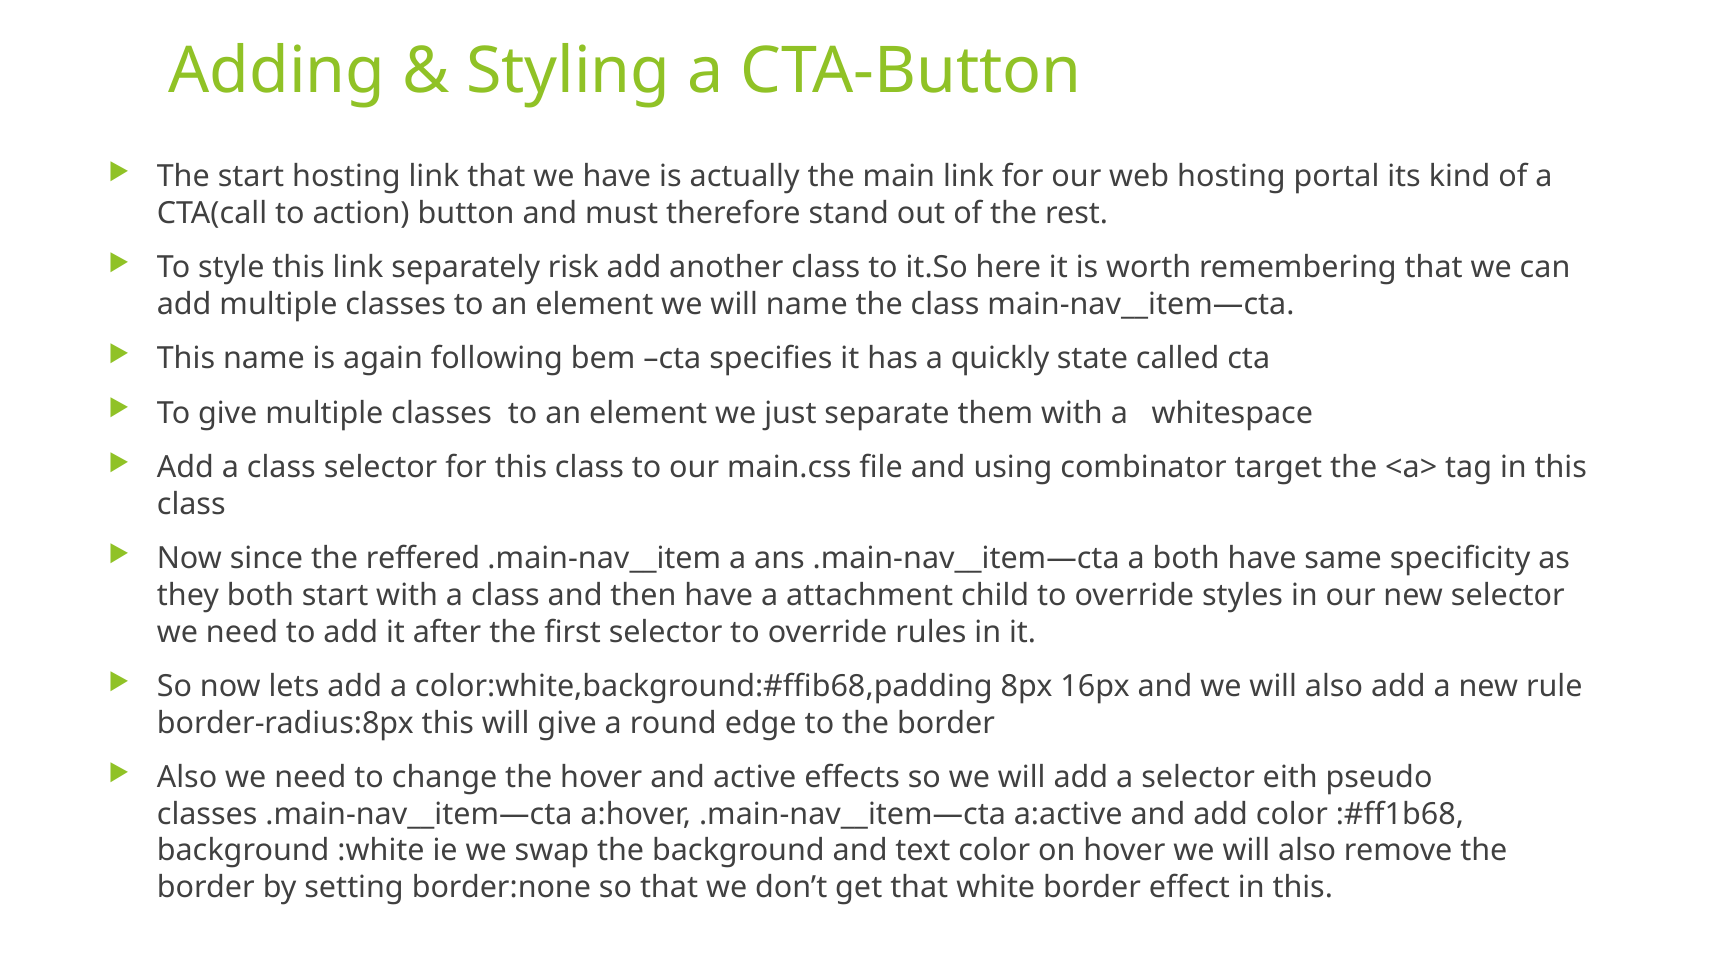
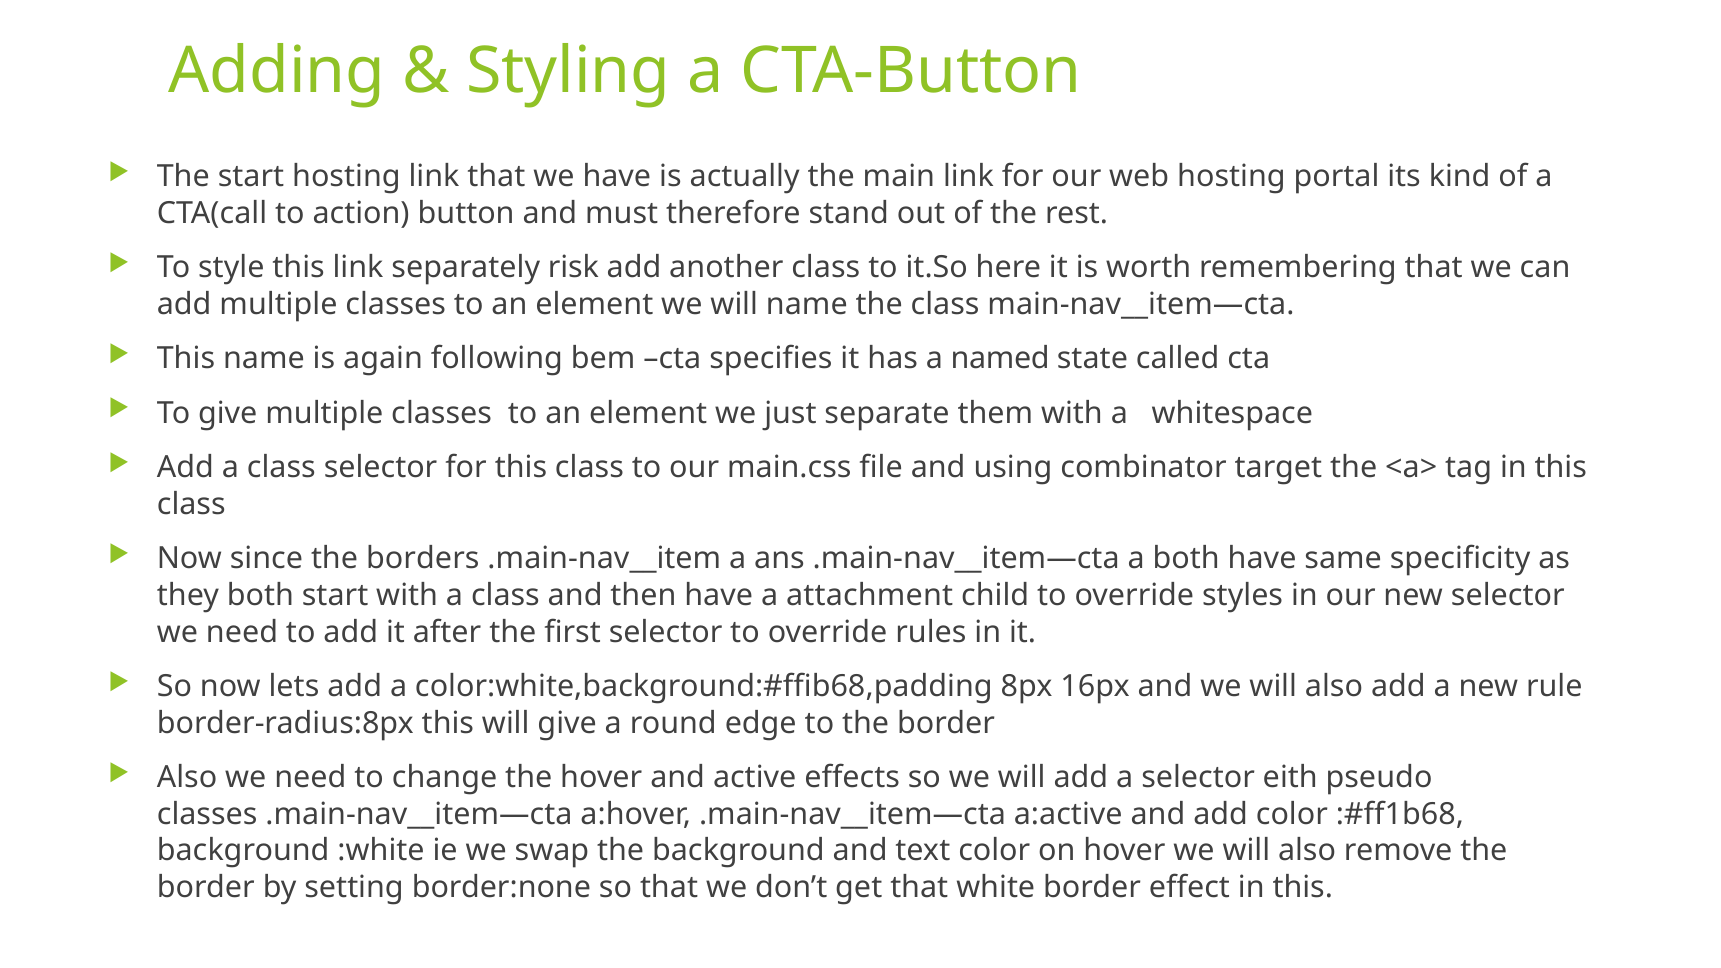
quickly: quickly -> named
reffered: reffered -> borders
